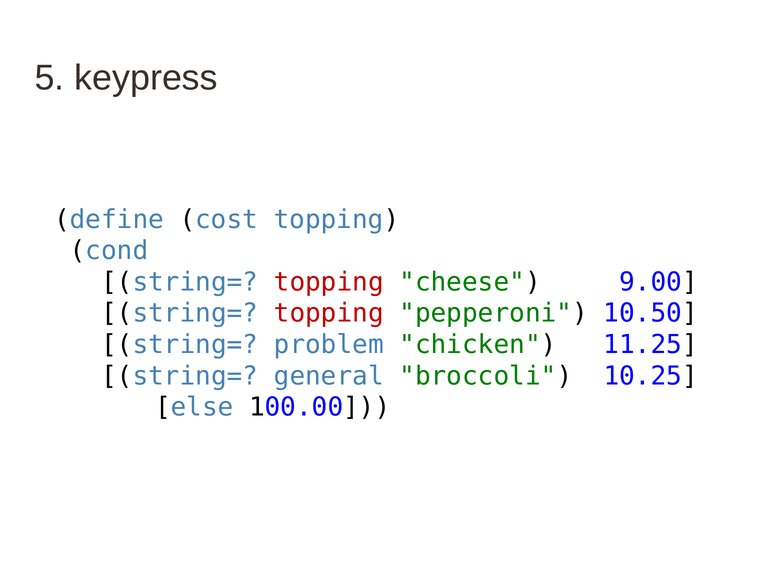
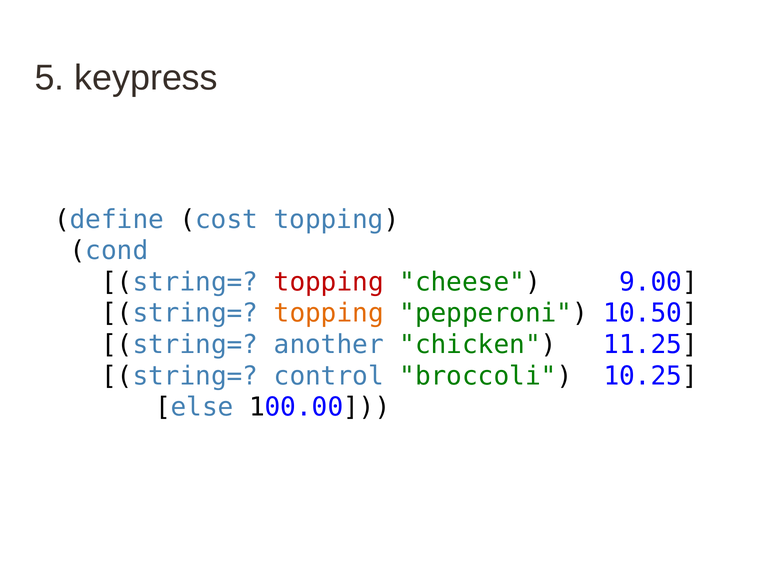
topping at (329, 313) colour: red -> orange
problem: problem -> another
general: general -> control
